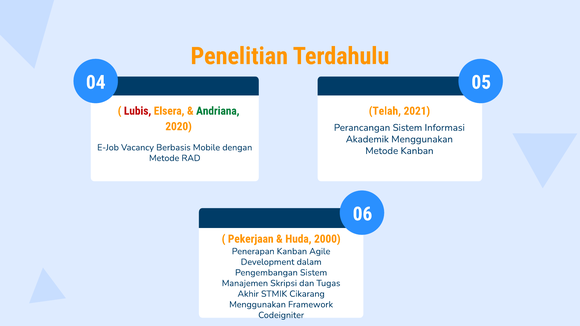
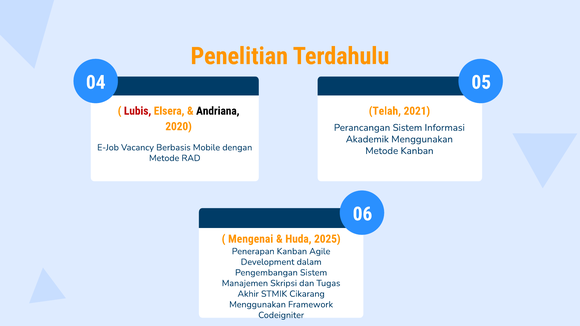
Andriana colour: green -> black
Pekerjaan: Pekerjaan -> Mengenai
2000: 2000 -> 2025
